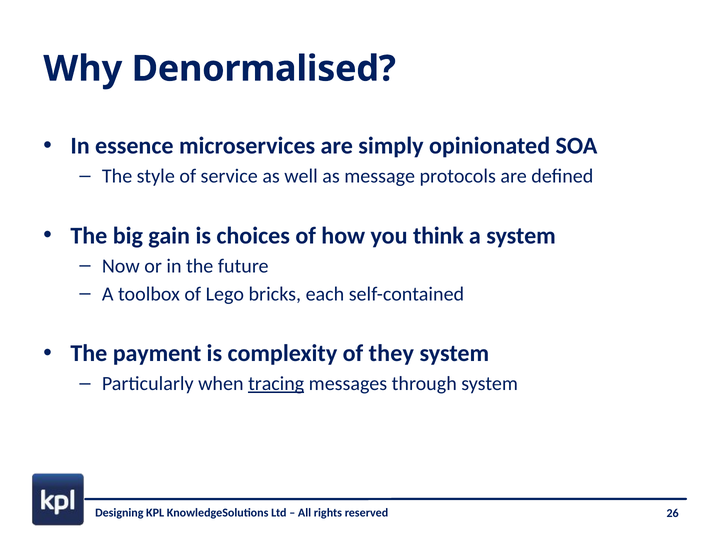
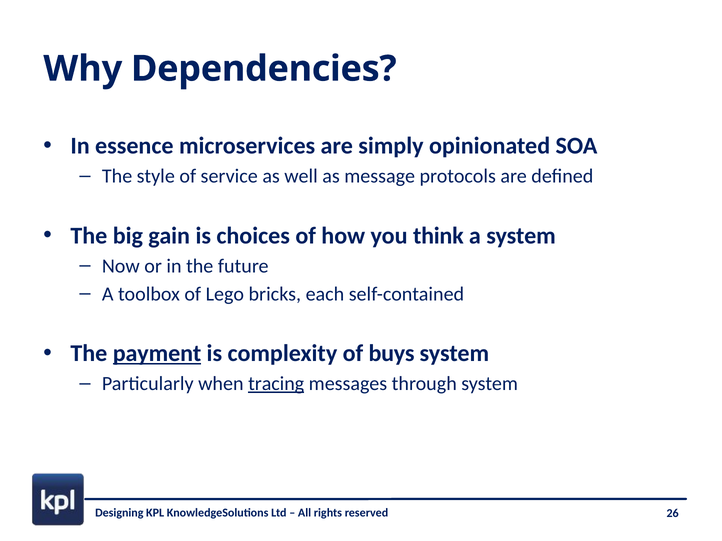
Denormalised: Denormalised -> Dependencies
payment underline: none -> present
they: they -> buys
